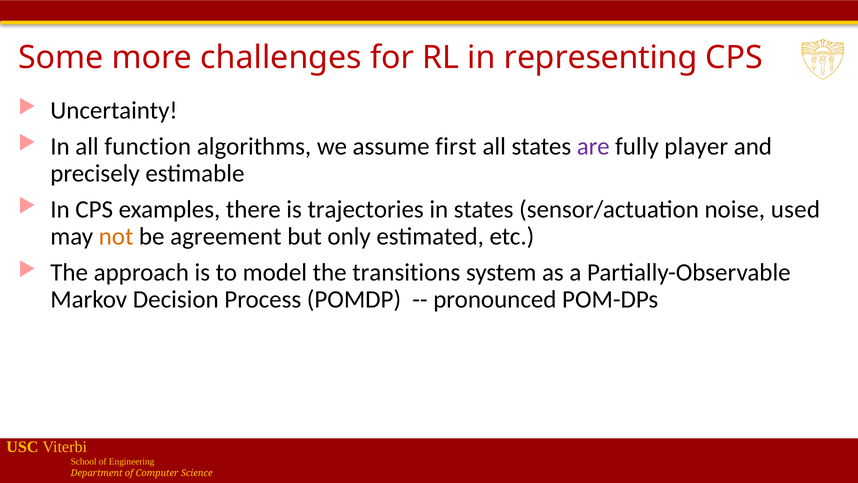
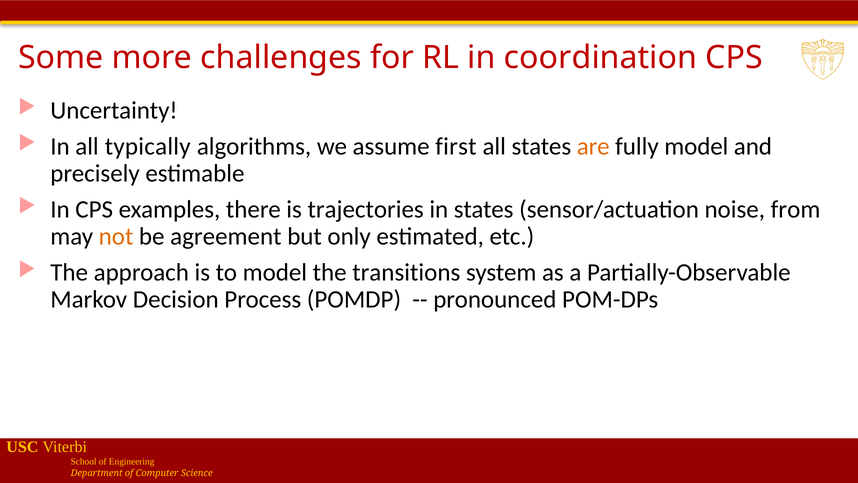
representing: representing -> coordination
function: function -> typically
are colour: purple -> orange
fully player: player -> model
used: used -> from
